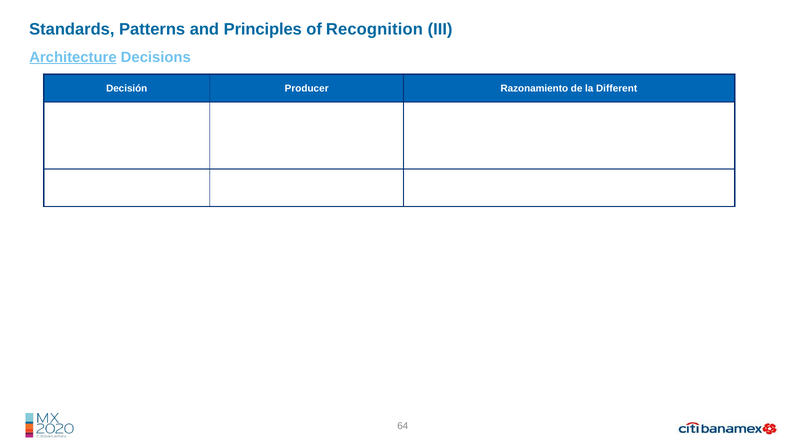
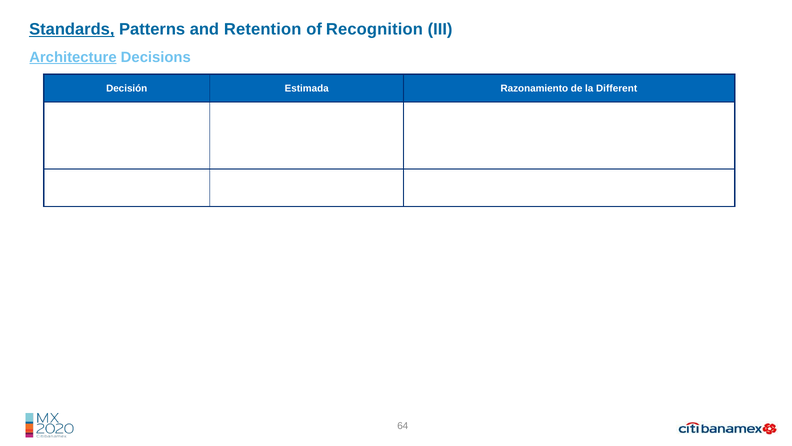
Standards underline: none -> present
Principles: Principles -> Retention
Producer: Producer -> Estimada
